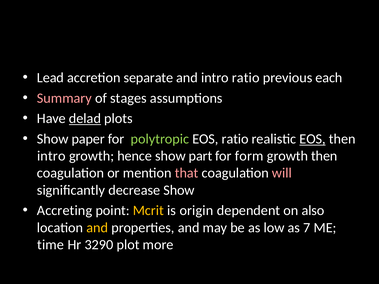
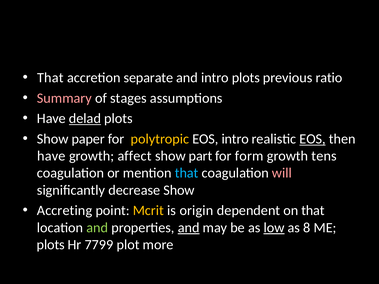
Lead at (50, 78): Lead -> That
intro ratio: ratio -> plots
each: each -> ratio
polytropic colour: light green -> yellow
EOS ratio: ratio -> intro
intro at (51, 156): intro -> have
hence: hence -> affect
growth then: then -> tens
that at (187, 173) colour: pink -> light blue
on also: also -> that
and at (97, 228) colour: yellow -> light green
and at (189, 228) underline: none -> present
low underline: none -> present
7: 7 -> 8
time at (51, 245): time -> plots
3290: 3290 -> 7799
